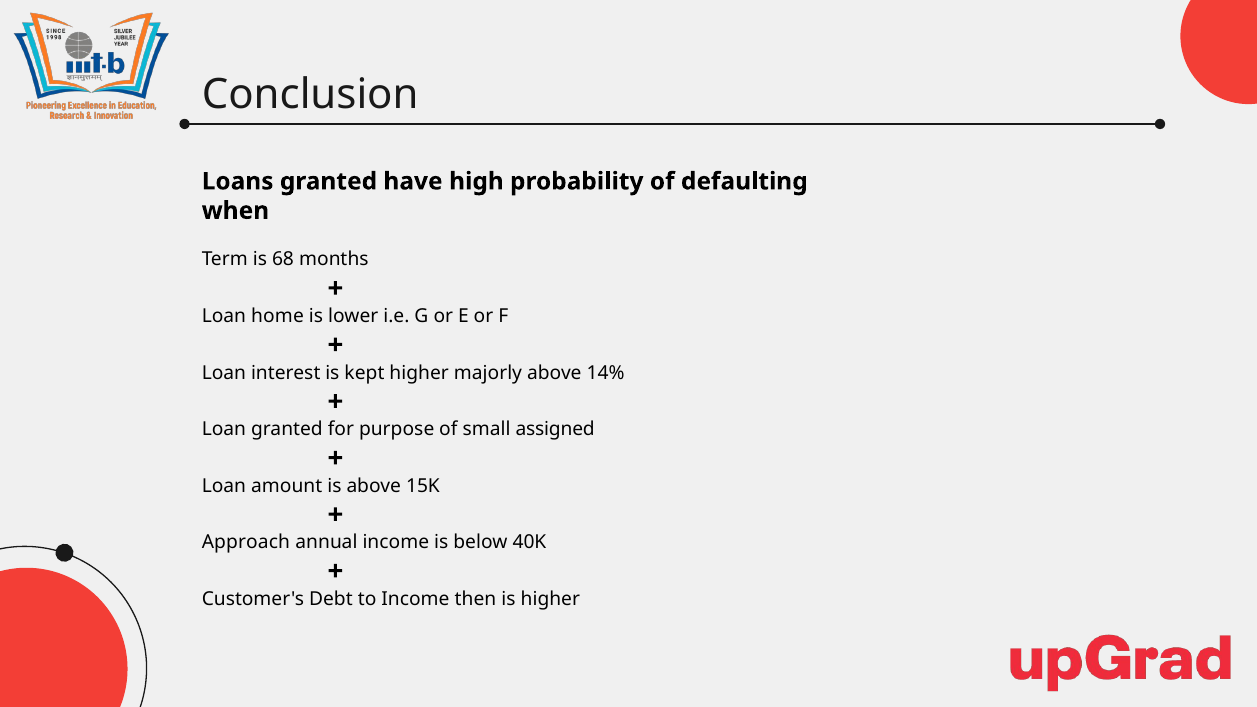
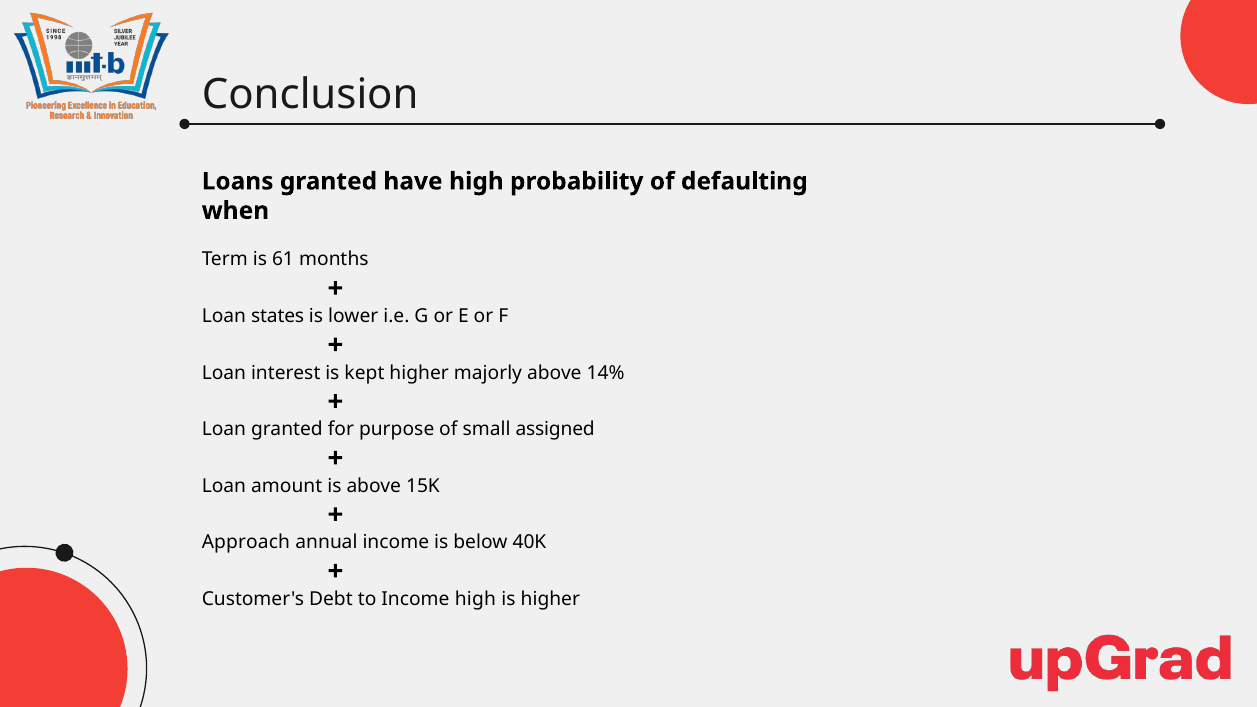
68: 68 -> 61
home: home -> states
Income then: then -> high
